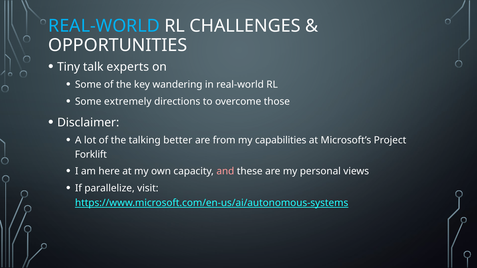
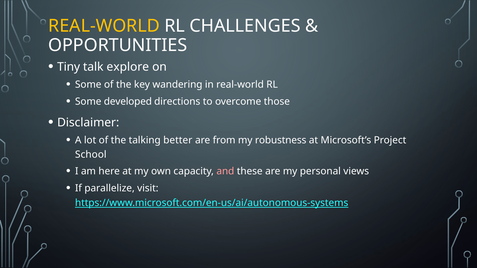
REAL-WORLD at (104, 26) colour: light blue -> yellow
experts: experts -> explore
extremely: extremely -> developed
capabilities: capabilities -> robustness
Forklift: Forklift -> School
